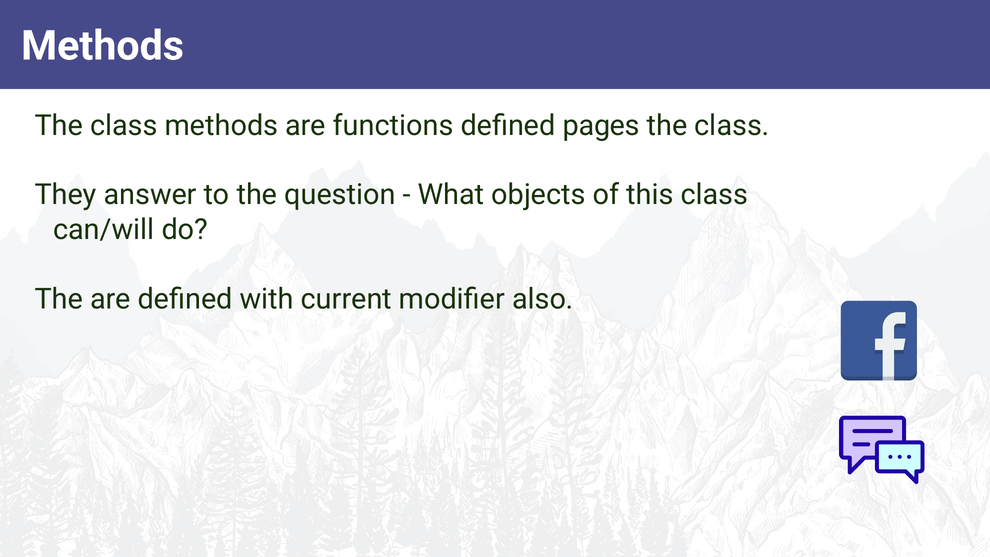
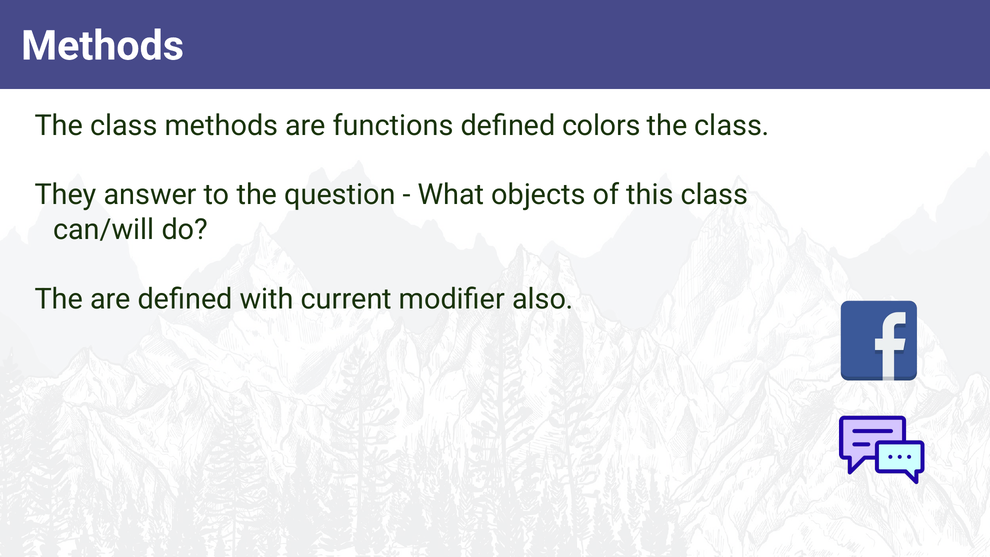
pages: pages -> colors
